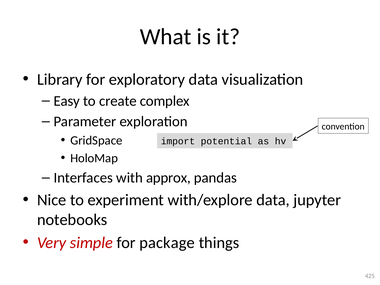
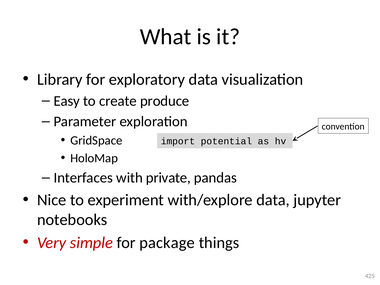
complex: complex -> produce
approx: approx -> private
